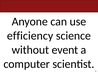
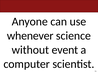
efficiency: efficiency -> whenever
